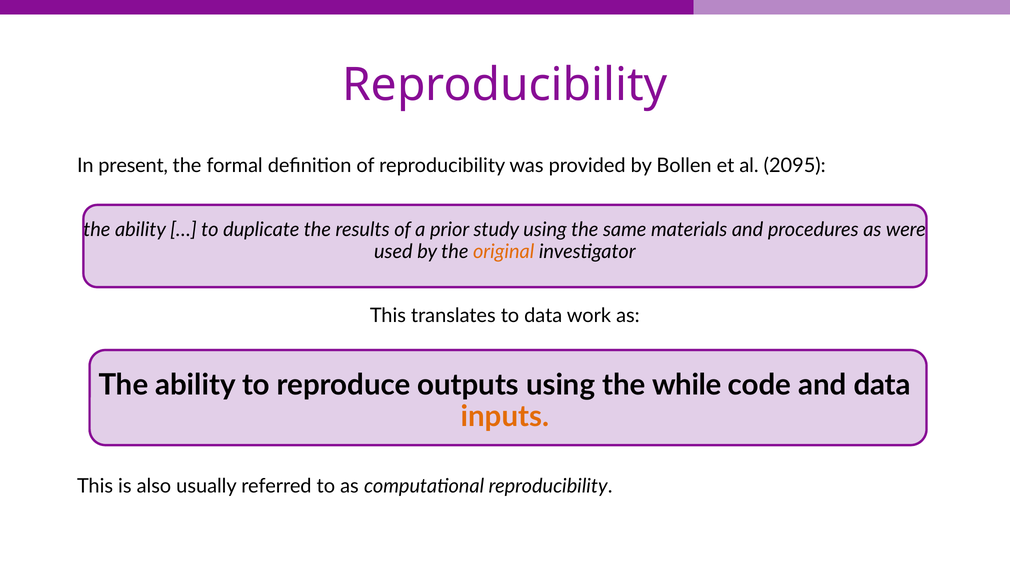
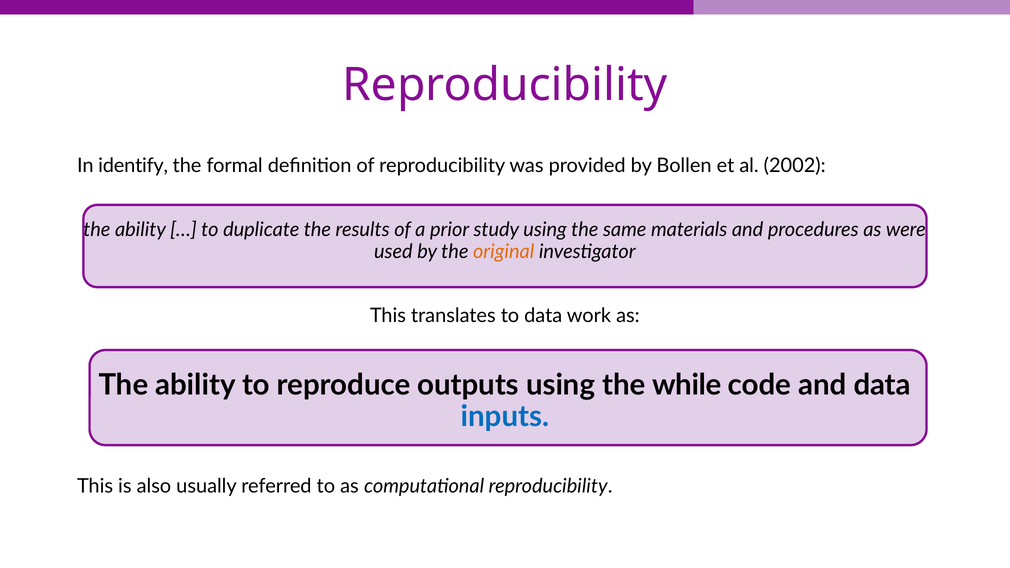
present: present -> identify
2095: 2095 -> 2002
inputs colour: orange -> blue
